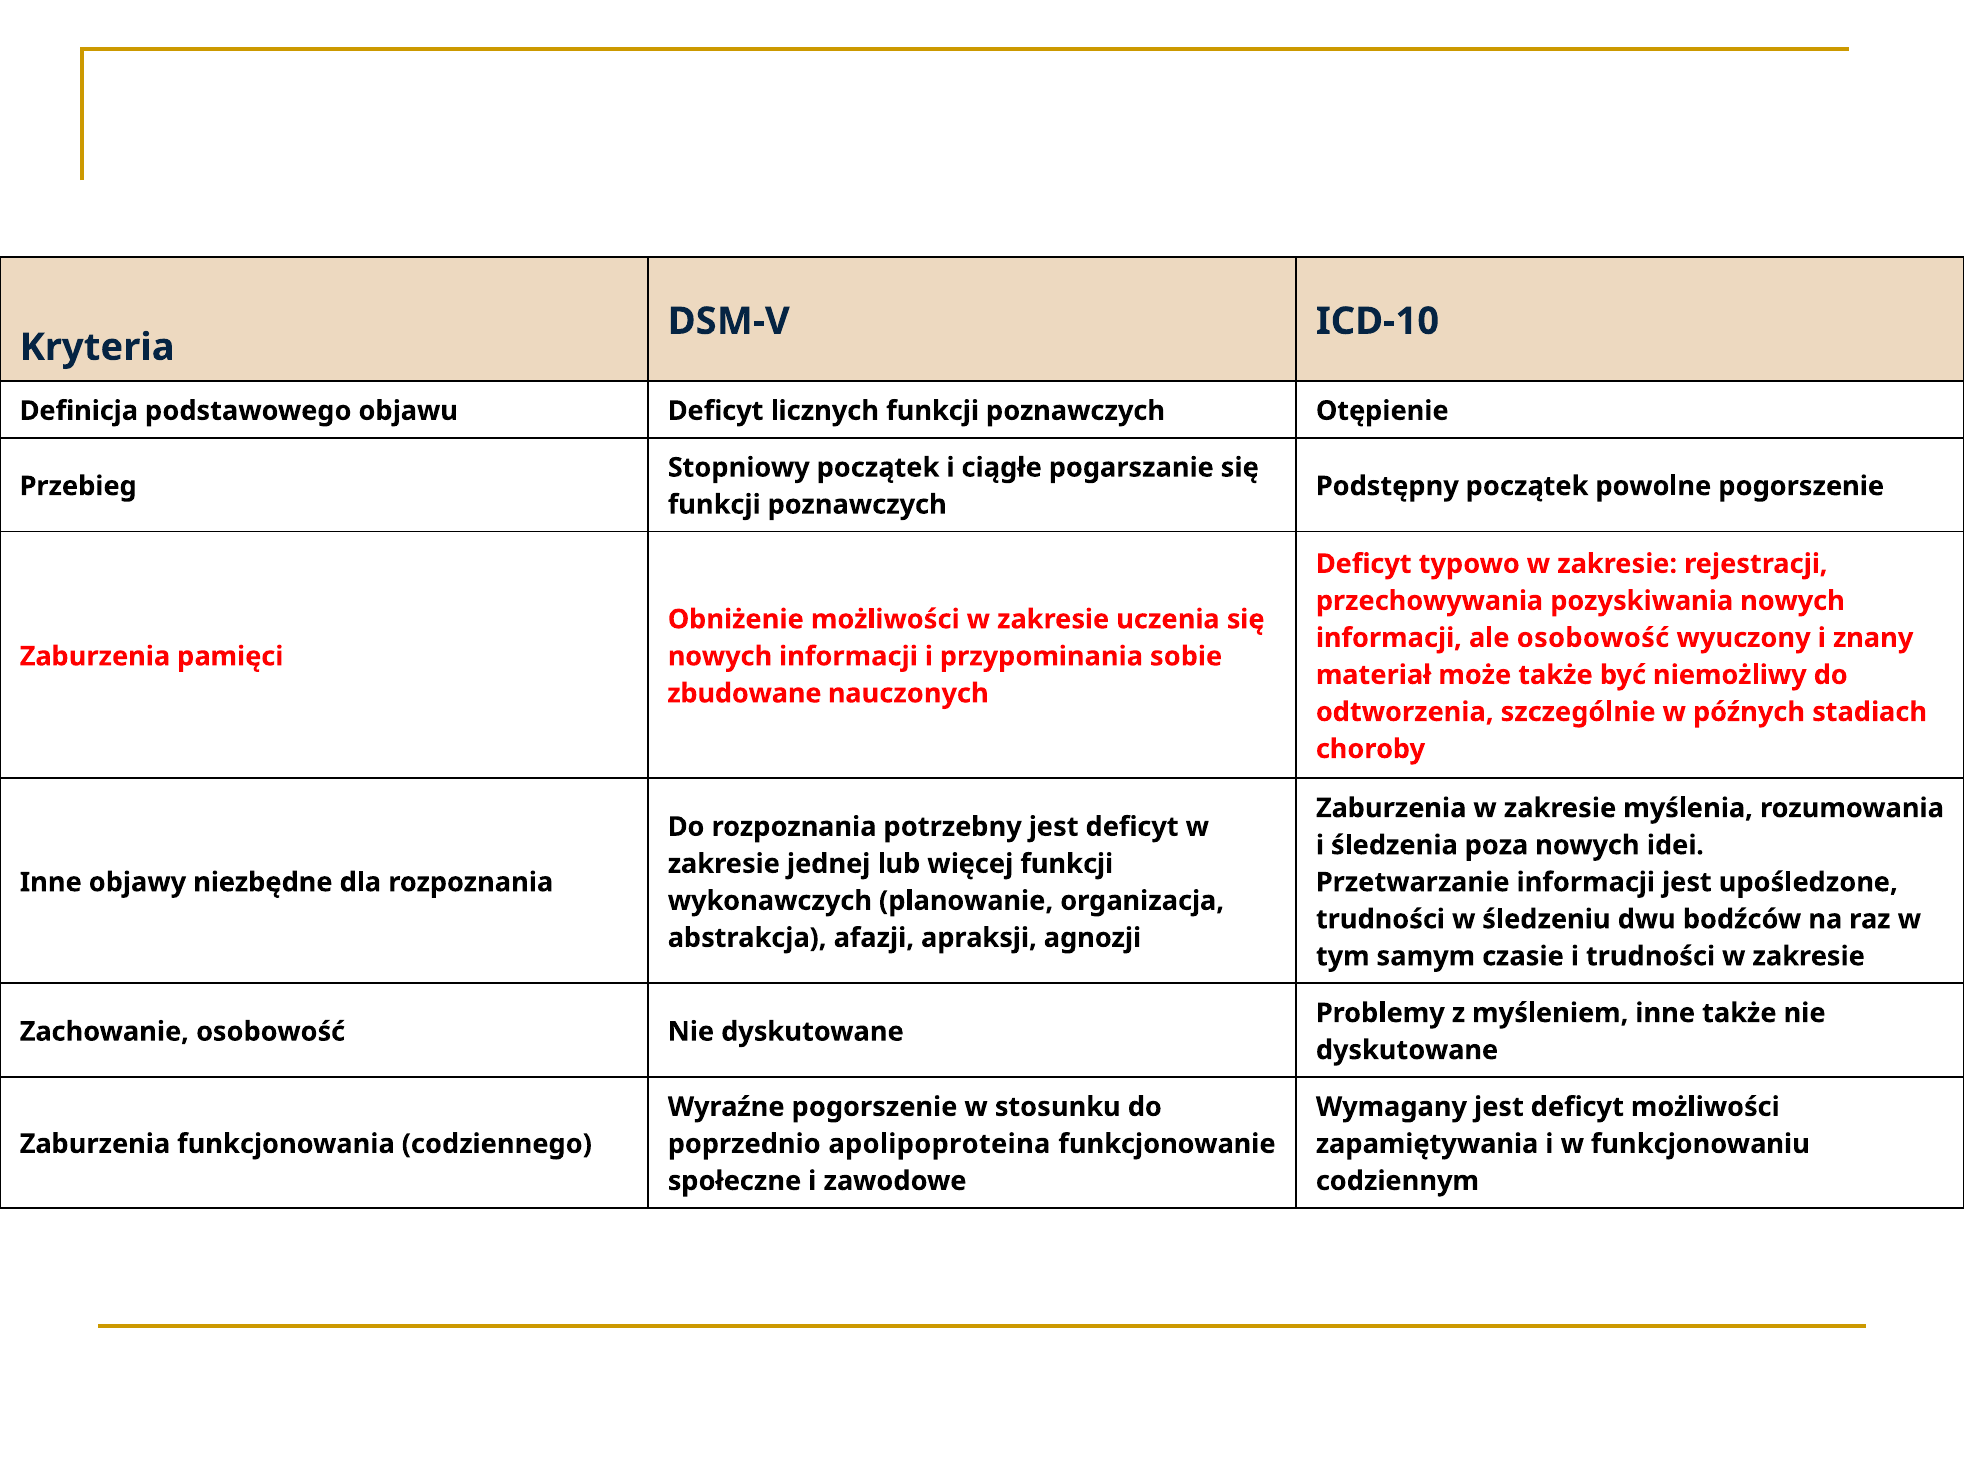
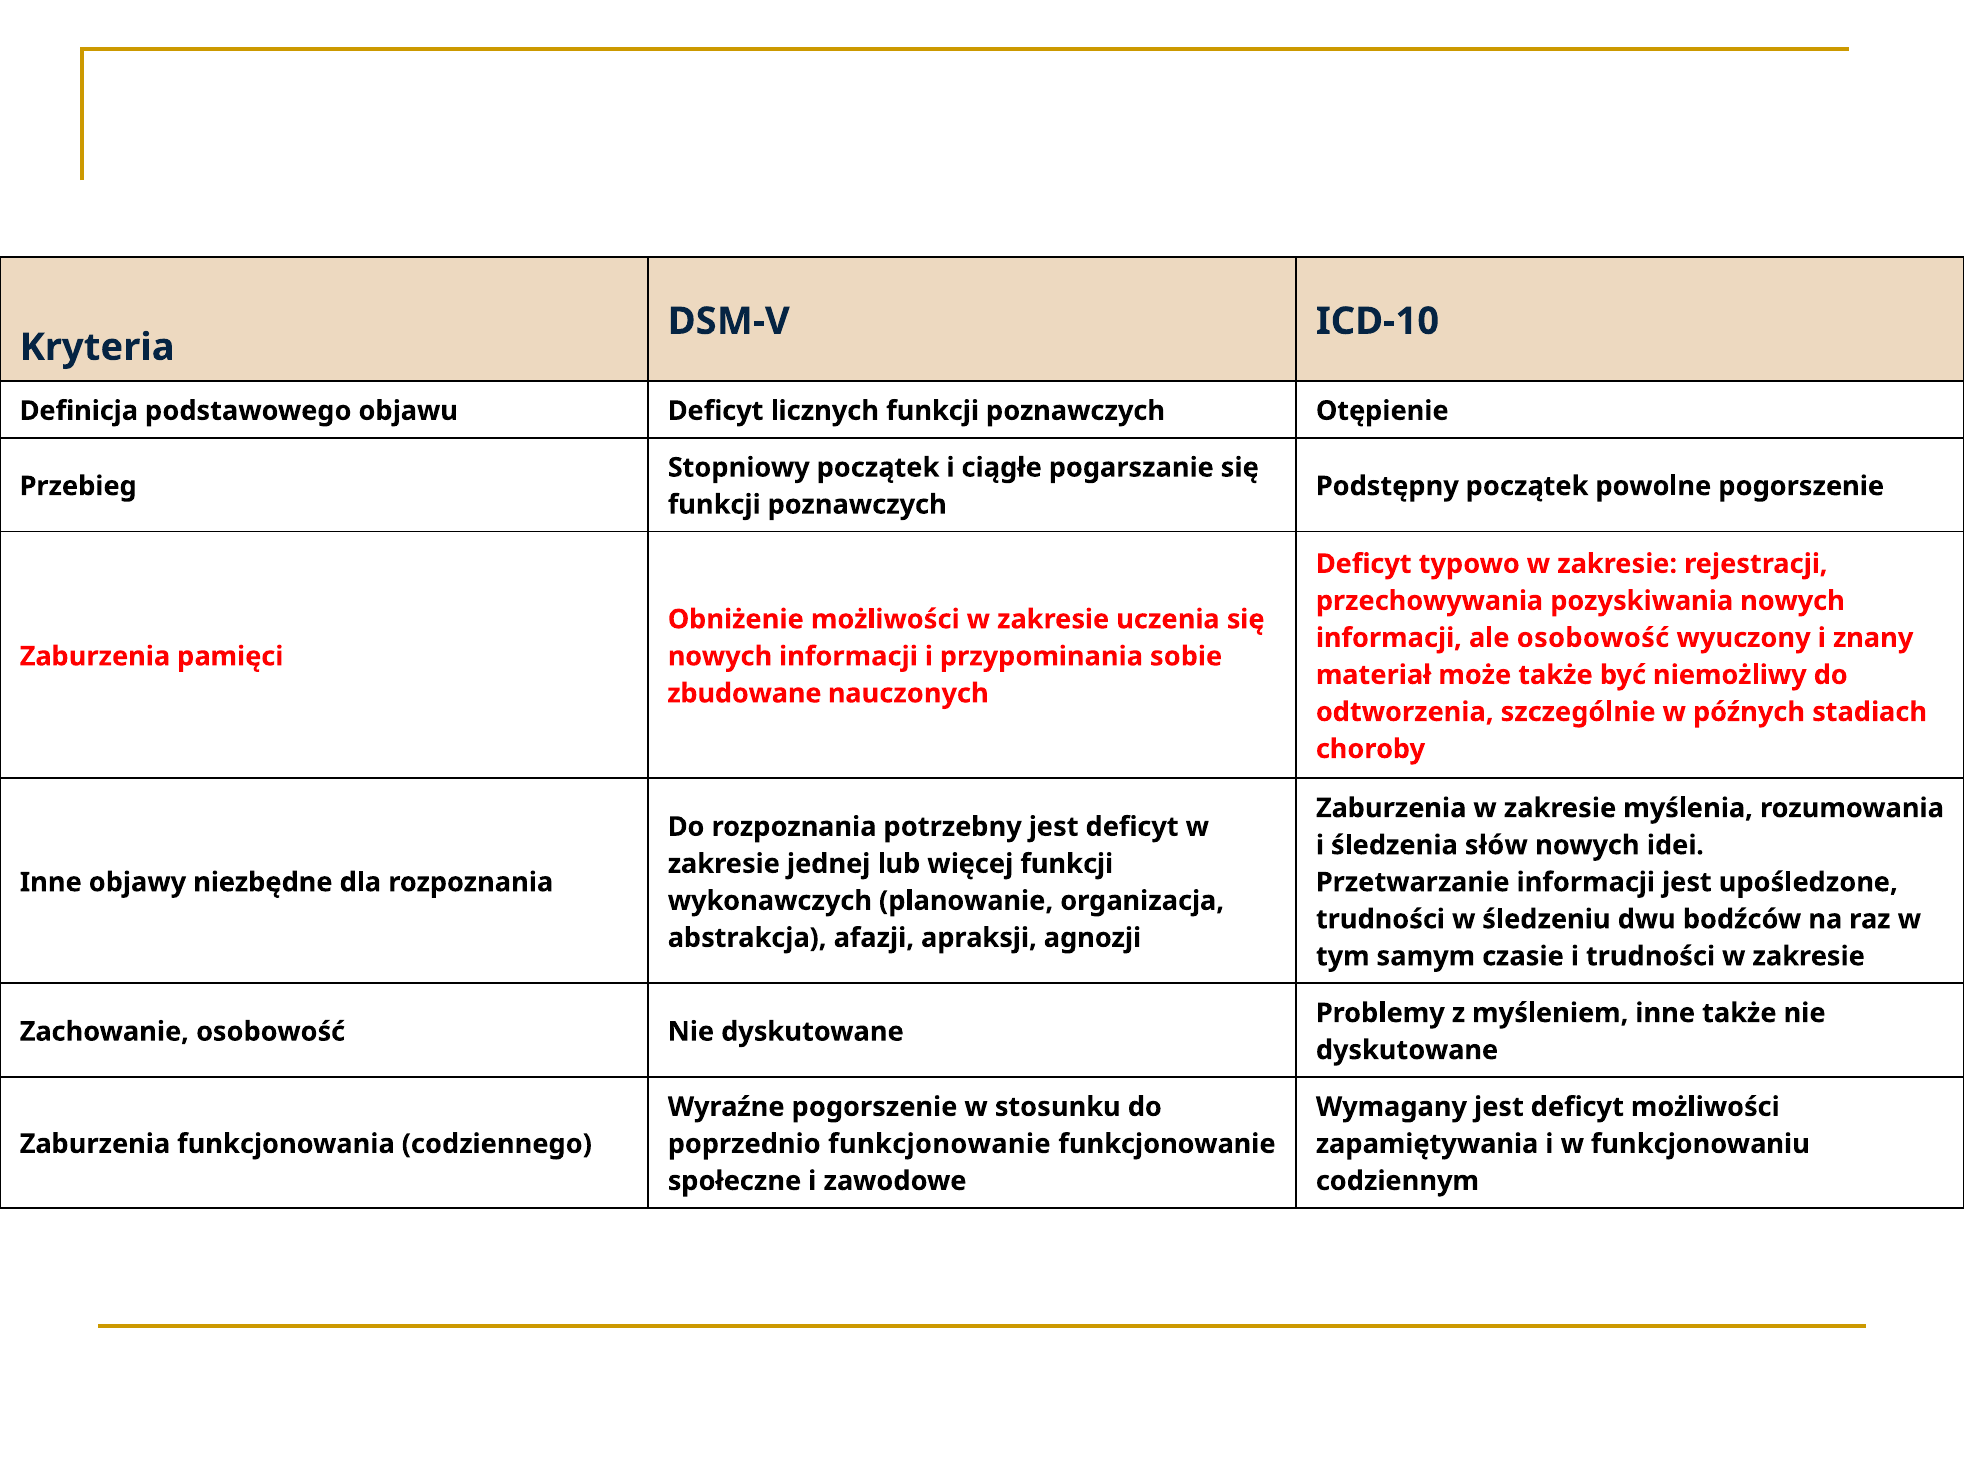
poza: poza -> słów
poprzednio apolipoproteina: apolipoproteina -> funkcjonowanie
